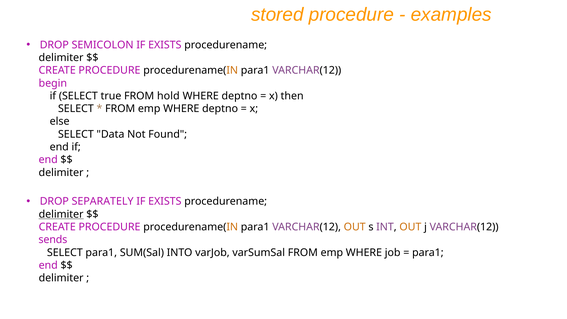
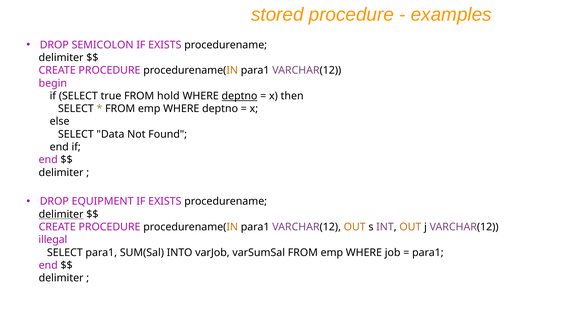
deptno at (240, 96) underline: none -> present
SEPARATELY: SEPARATELY -> EQUIPMENT
sends: sends -> illegal
